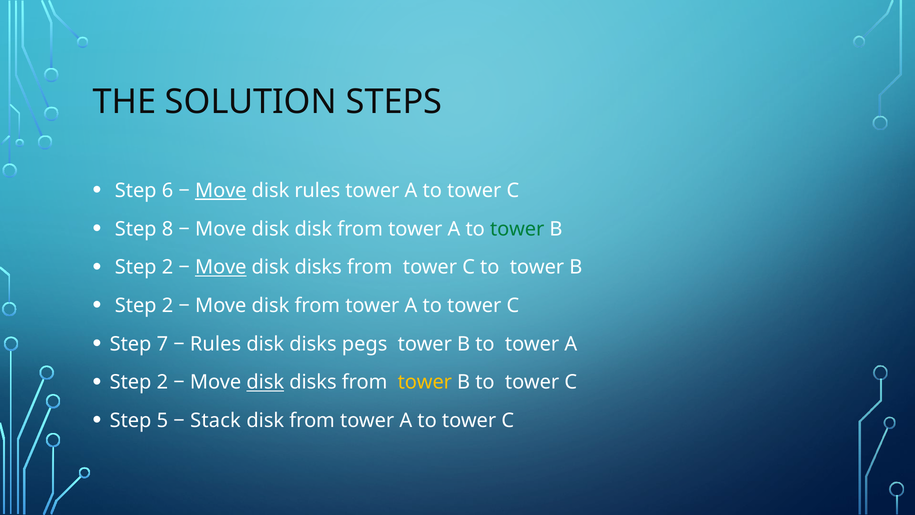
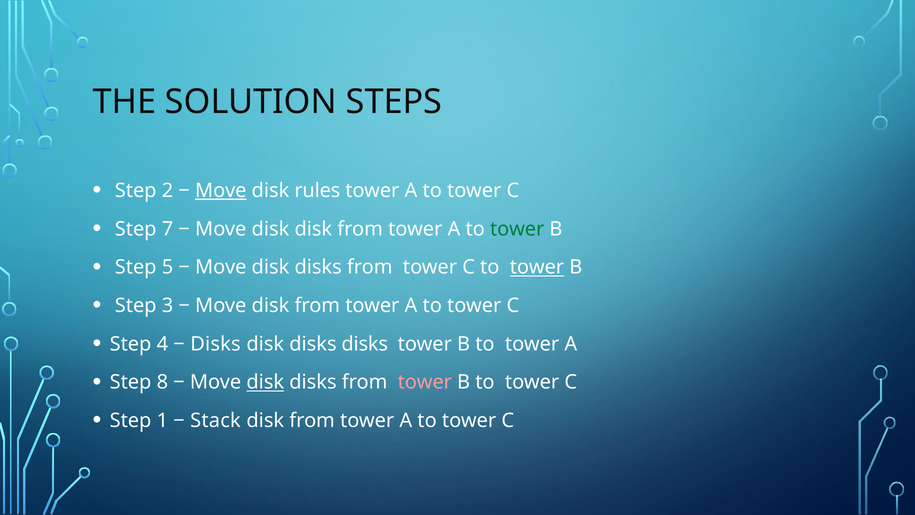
6: 6 -> 2
8: 8 -> 7
2 at (168, 267): 2 -> 5
Move at (221, 267) underline: present -> none
tower at (537, 267) underline: none -> present
2 at (168, 305): 2 -> 3
7: 7 -> 4
Rules at (216, 344): Rules -> Disks
disks pegs: pegs -> disks
2 at (162, 382): 2 -> 8
tower at (425, 382) colour: yellow -> pink
5: 5 -> 1
